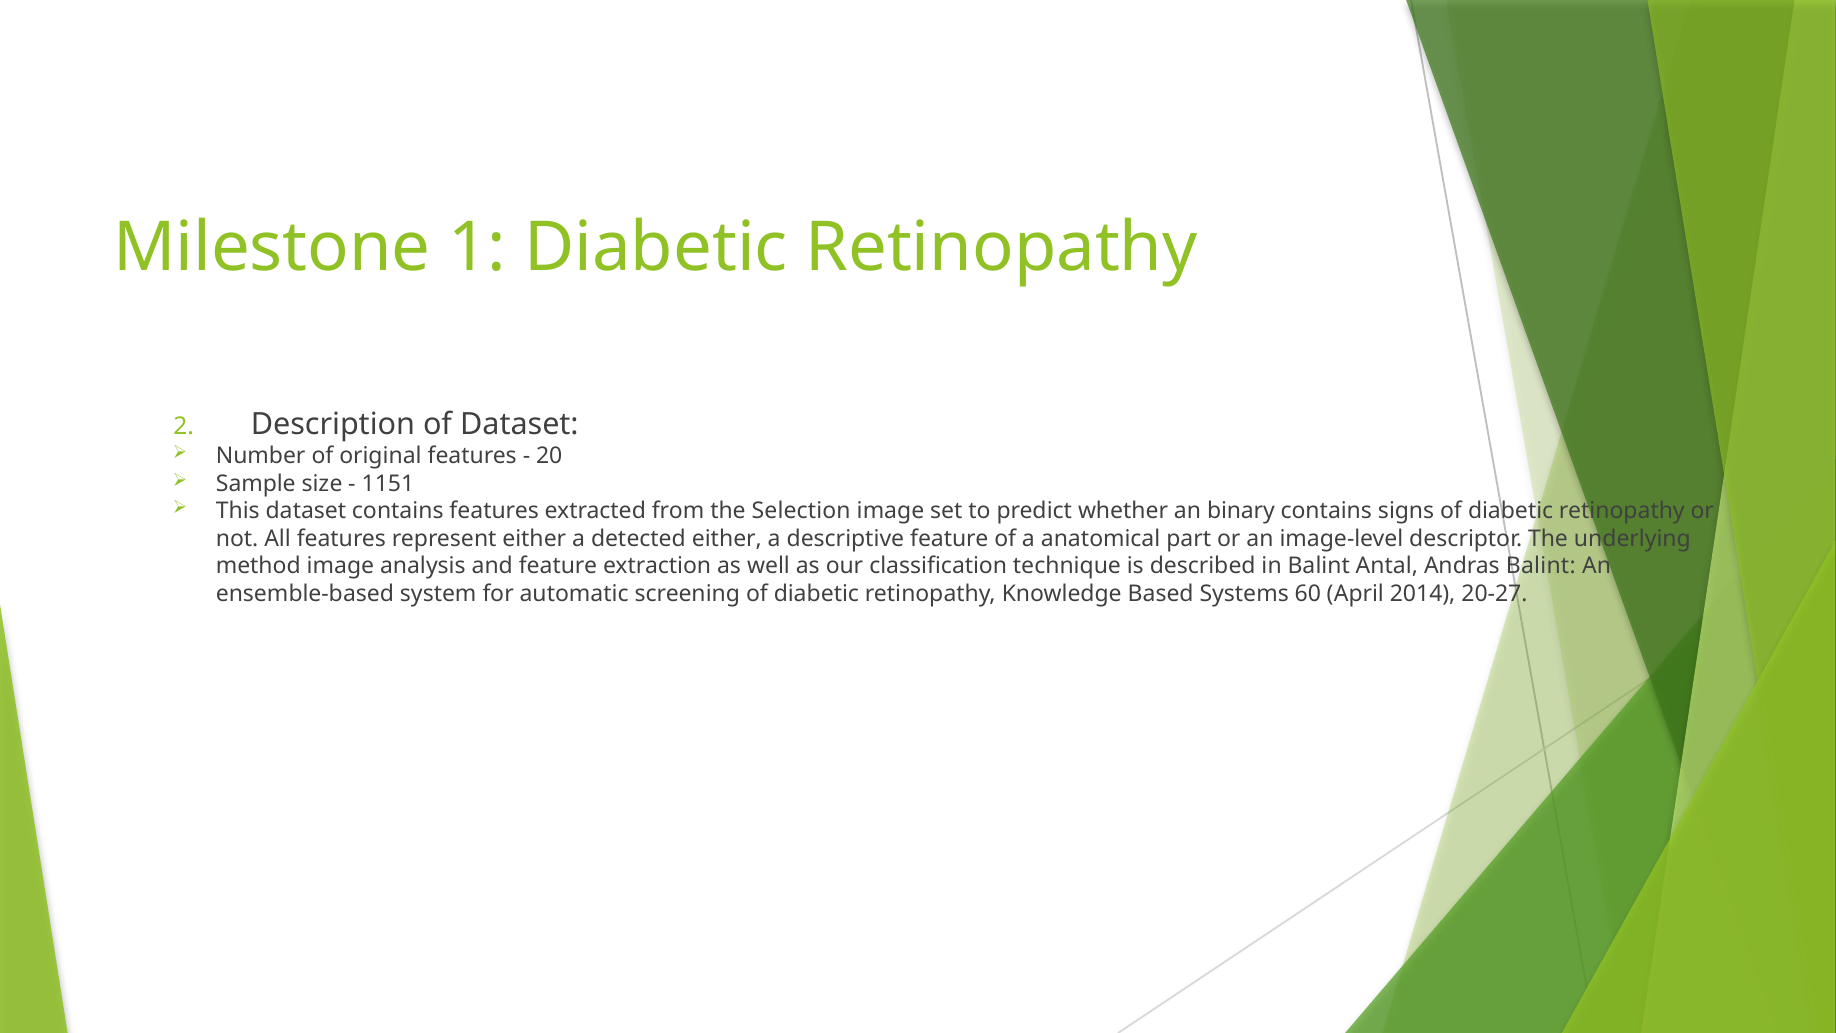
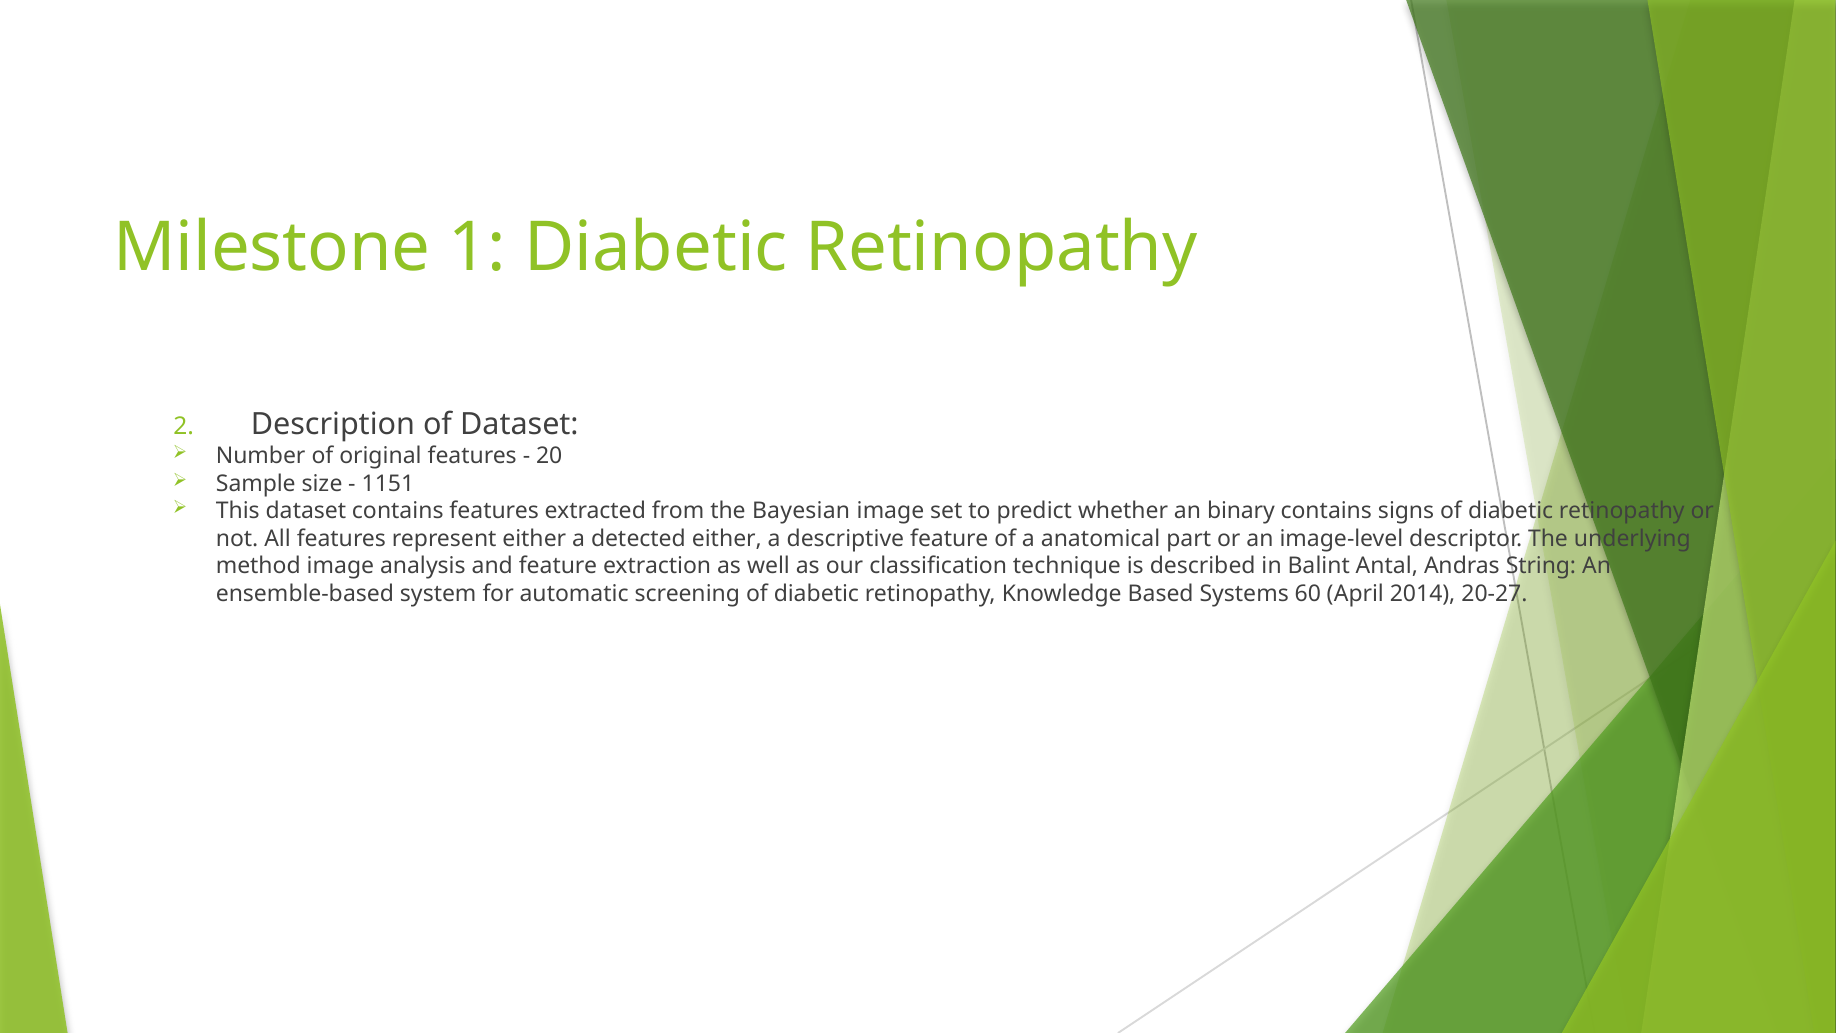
Selection: Selection -> Bayesian
Andras Balint: Balint -> String
